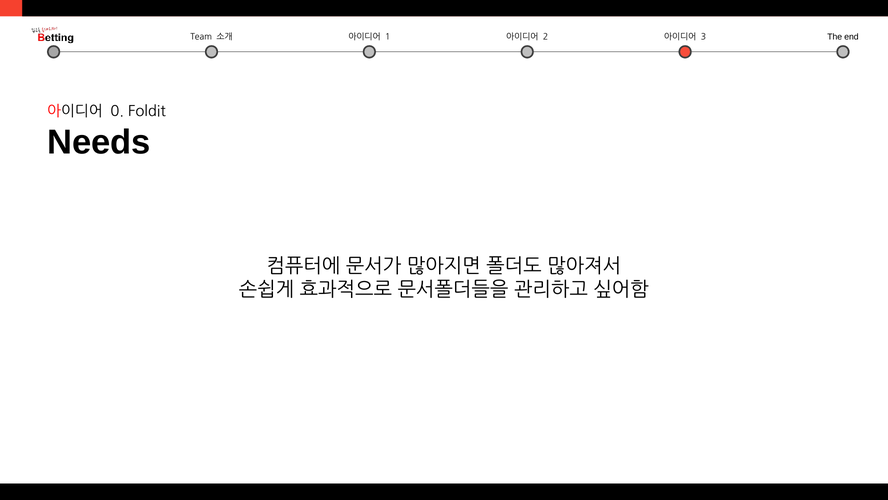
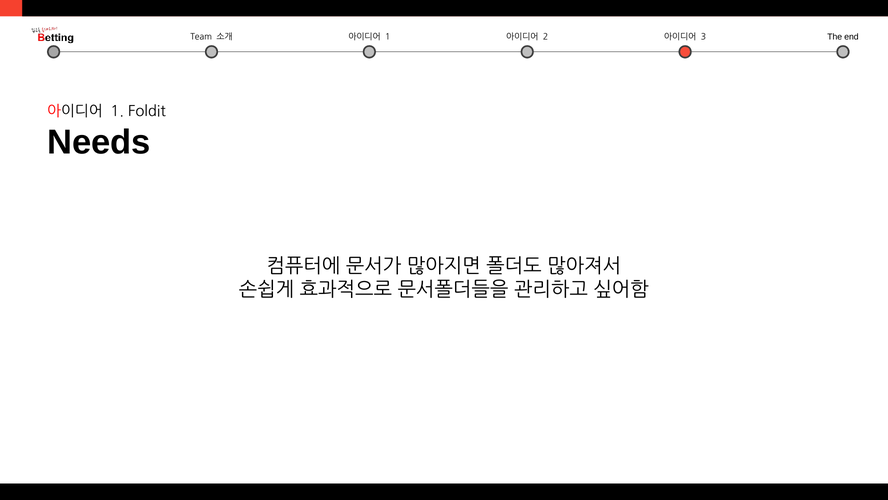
0 at (117, 111): 0 -> 1
